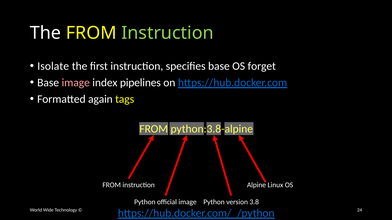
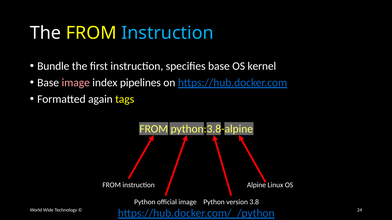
Instruction at (168, 33) colour: light green -> light blue
Isolate: Isolate -> Bundle
forget: forget -> kernel
